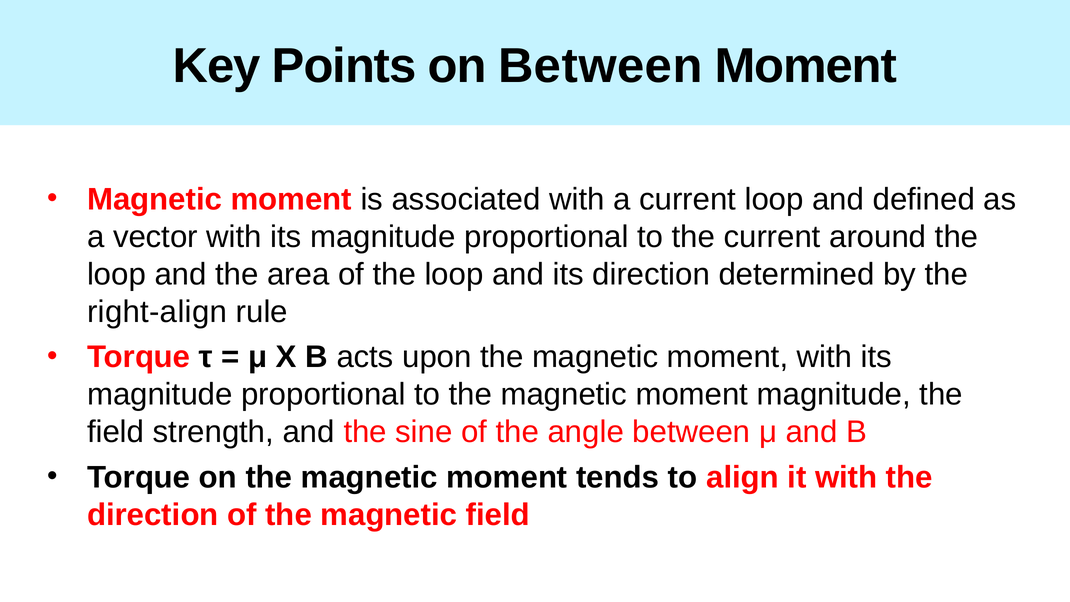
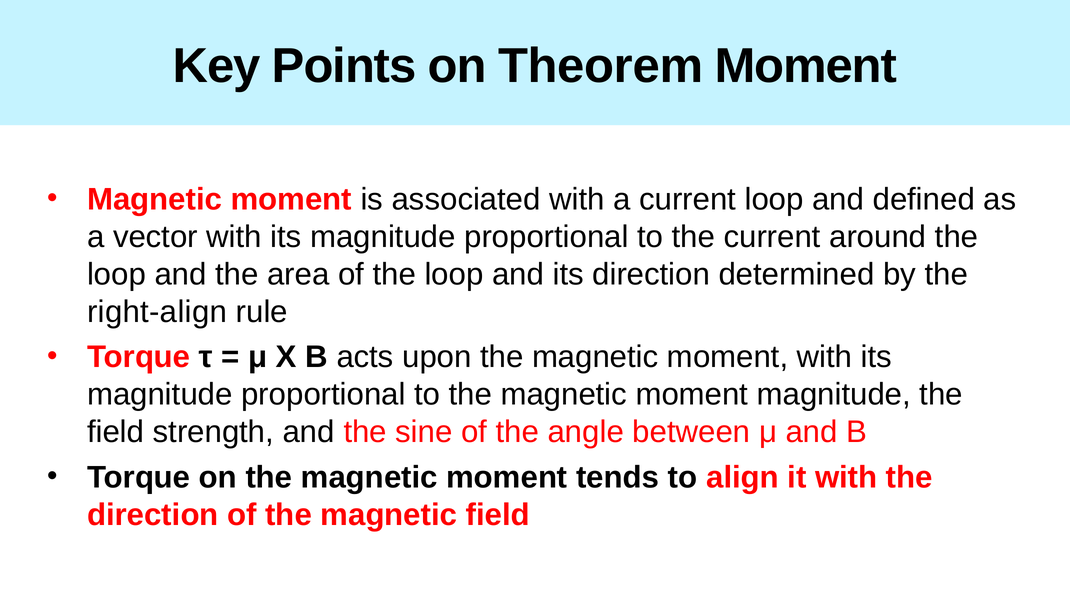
on Between: Between -> Theorem
